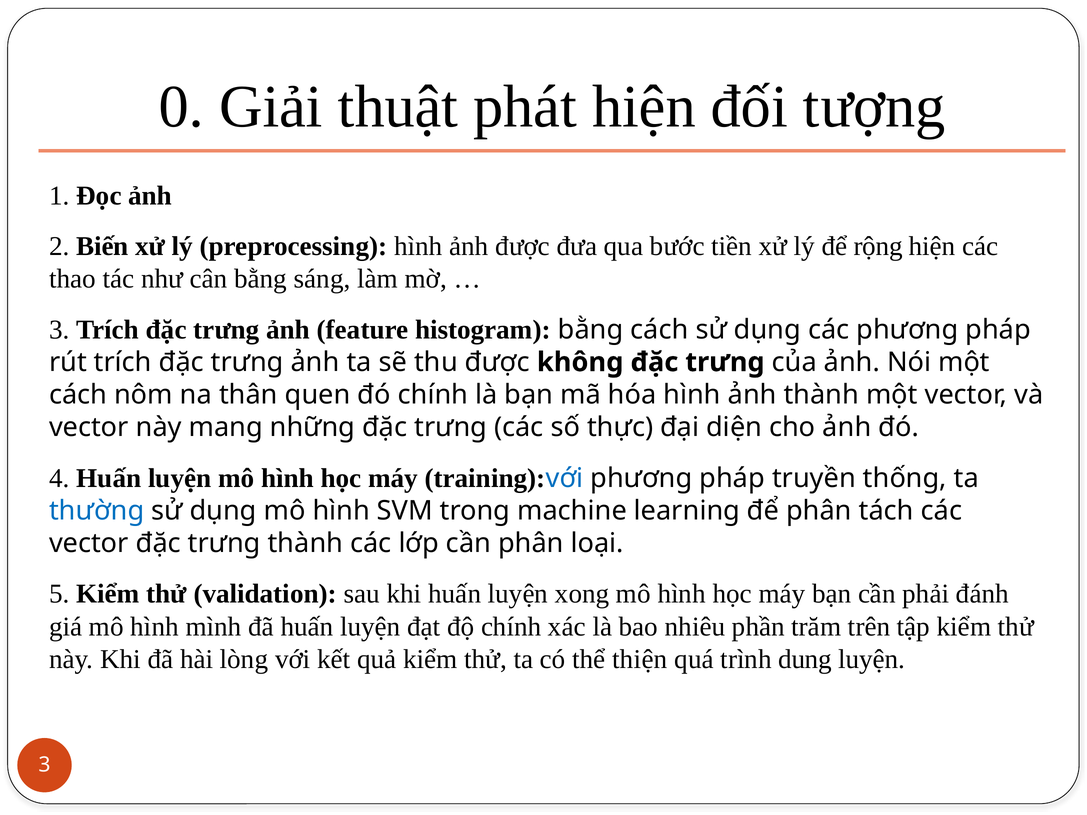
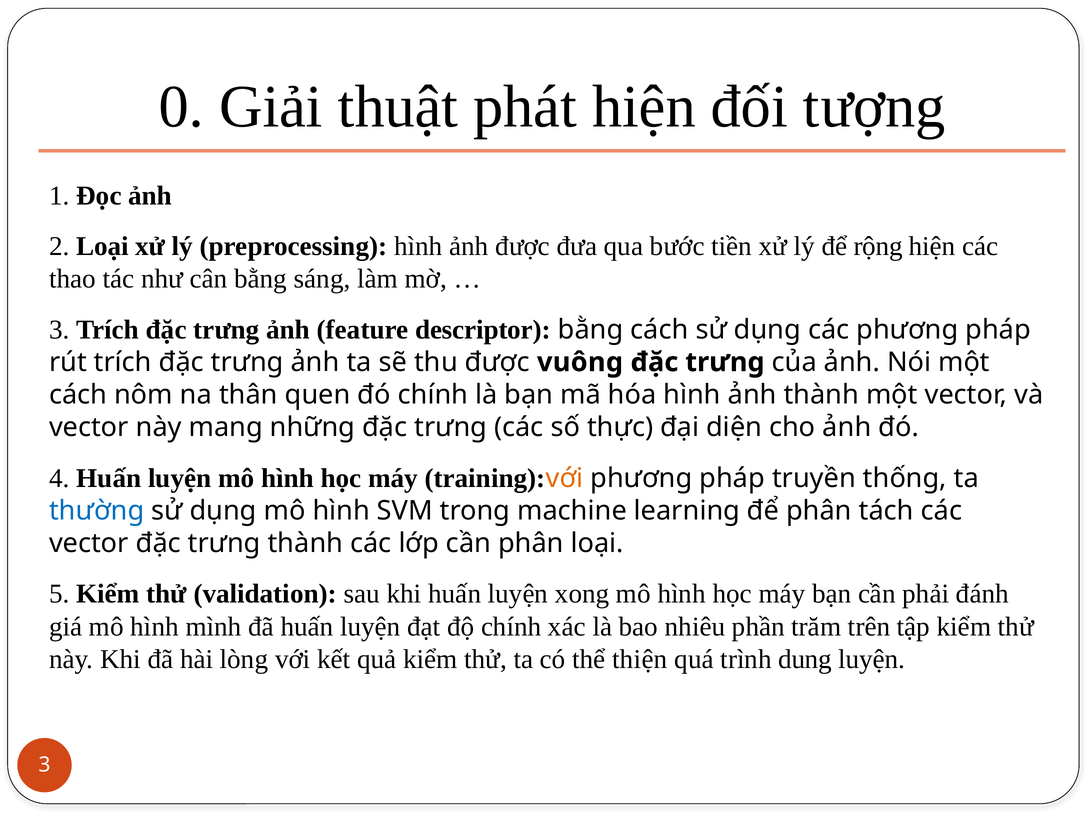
2 Biến: Biến -> Loại
histogram: histogram -> descriptor
không: không -> vuông
với at (565, 478) colour: blue -> orange
